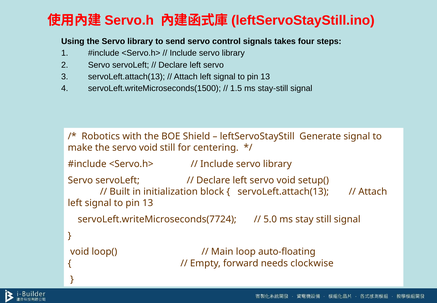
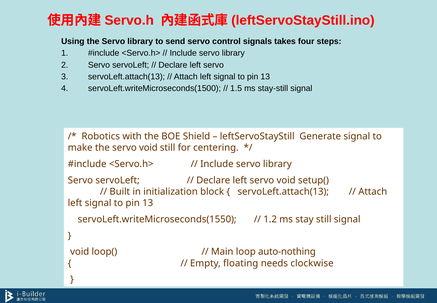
servoLeft.writeMicroseconds(7724: servoLeft.writeMicroseconds(7724 -> servoLeft.writeMicroseconds(1550
5.0: 5.0 -> 1.2
auto-floating: auto-floating -> auto-nothing
forward: forward -> floating
